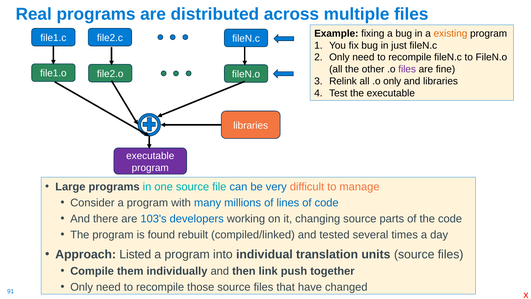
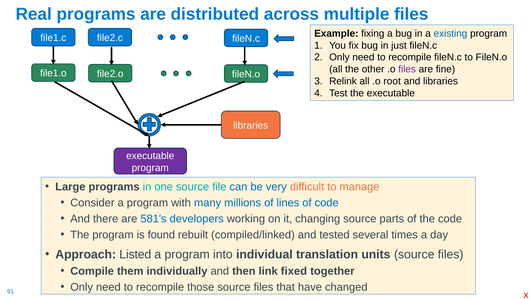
existing colour: orange -> blue
.o only: only -> root
103's: 103's -> 581's
push: push -> fixed
